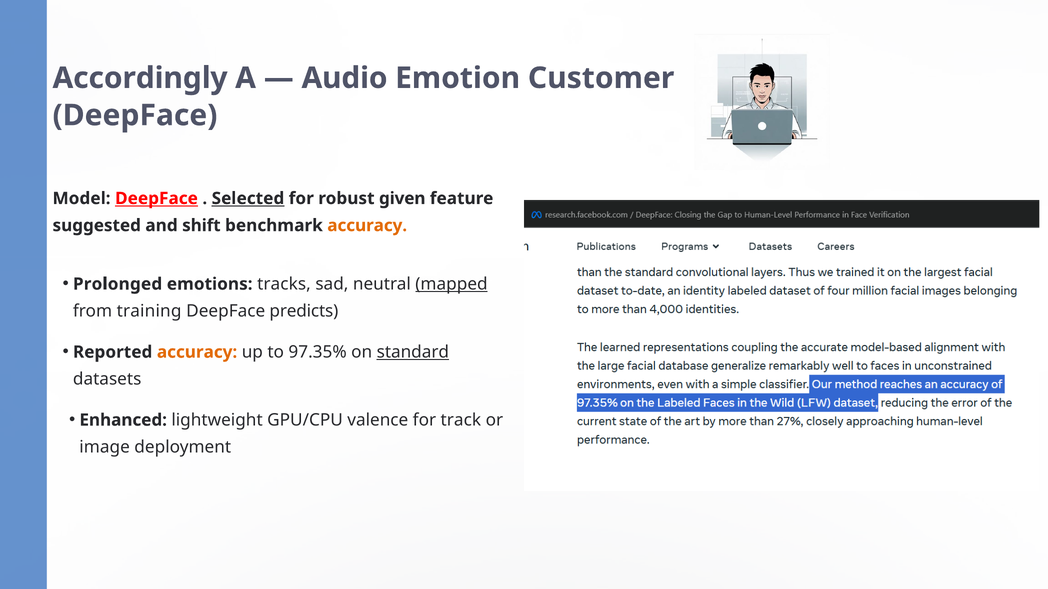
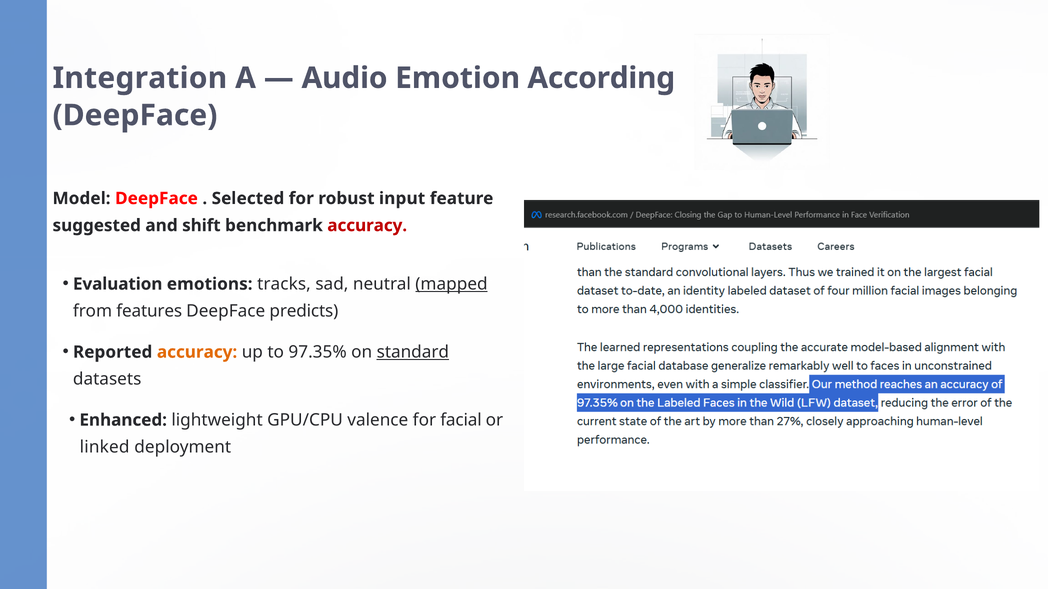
Accordingly: Accordingly -> Integration
Customer: Customer -> According
DeepFace at (156, 199) underline: present -> none
Selected underline: present -> none
given: given -> input
accuracy at (367, 226) colour: orange -> red
Prolonged: Prolonged -> Evaluation
training: training -> features
track: track -> facial
image: image -> linked
